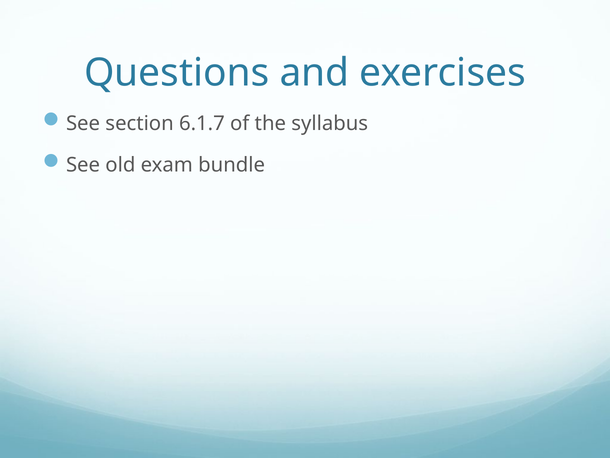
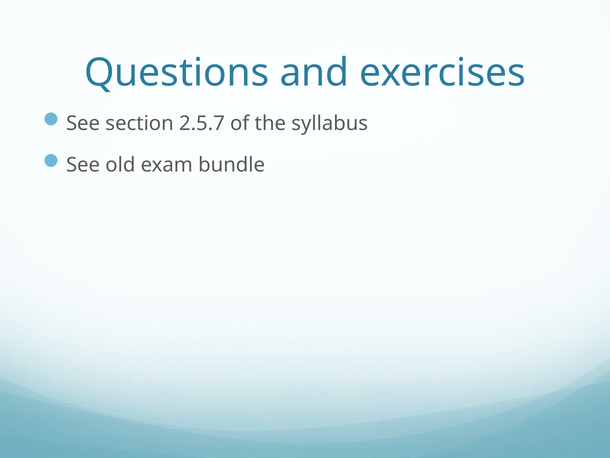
6.1.7: 6.1.7 -> 2.5.7
